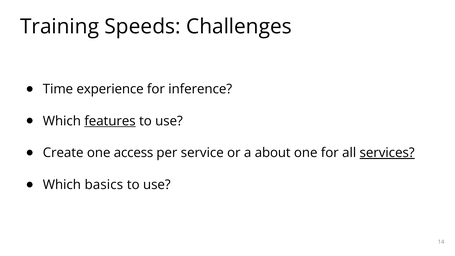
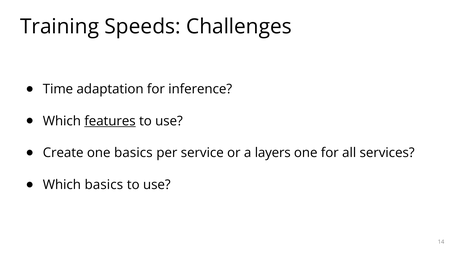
experience: experience -> adaptation
one access: access -> basics
about: about -> layers
services underline: present -> none
